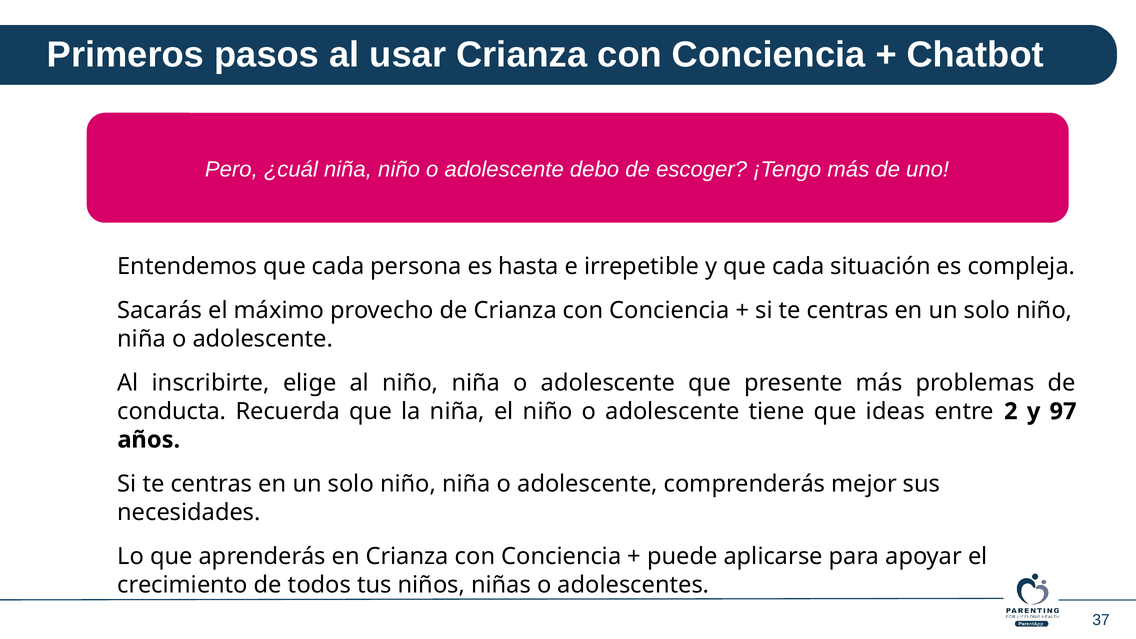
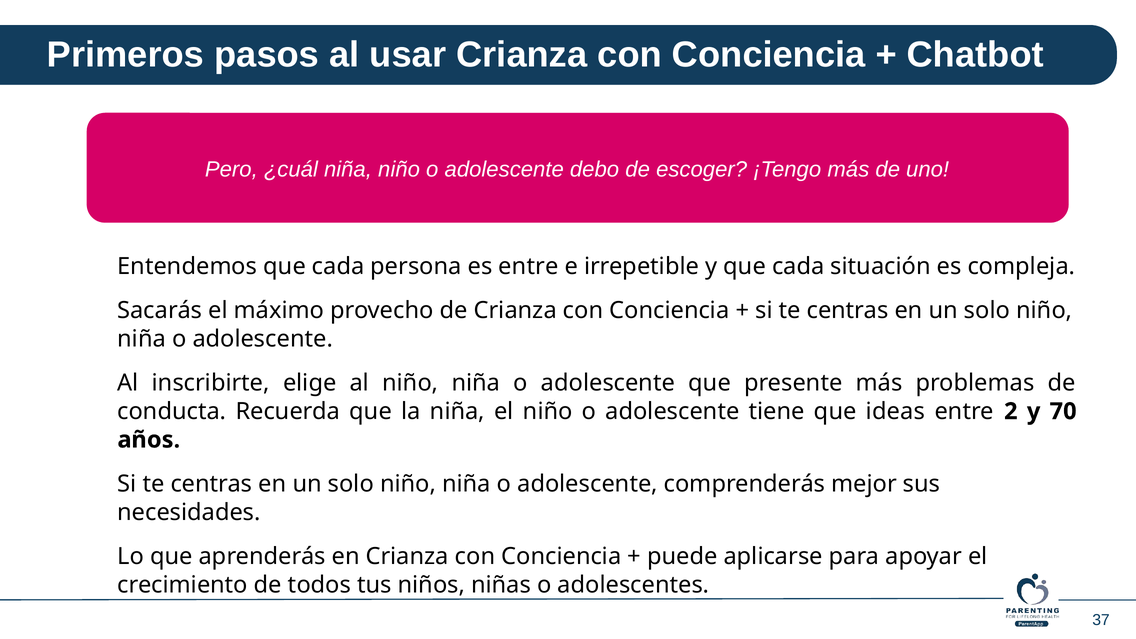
es hasta: hasta -> entre
97: 97 -> 70
